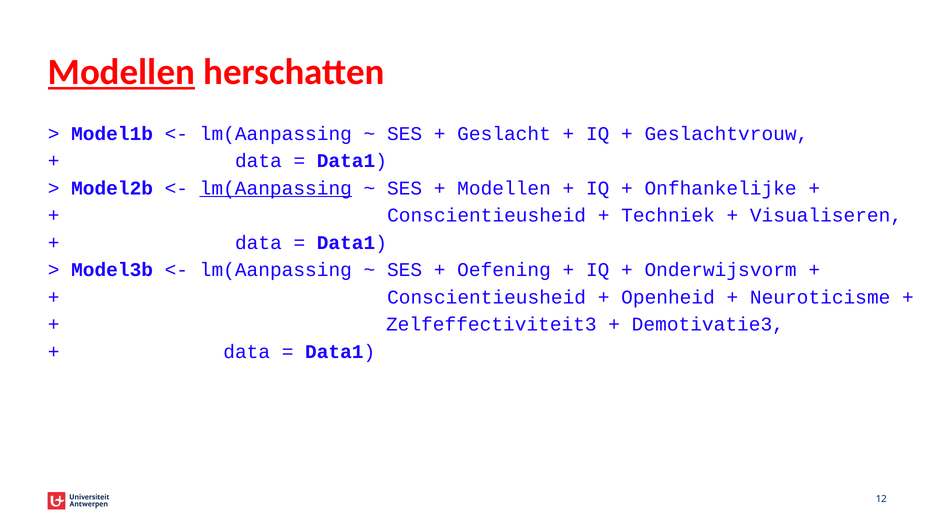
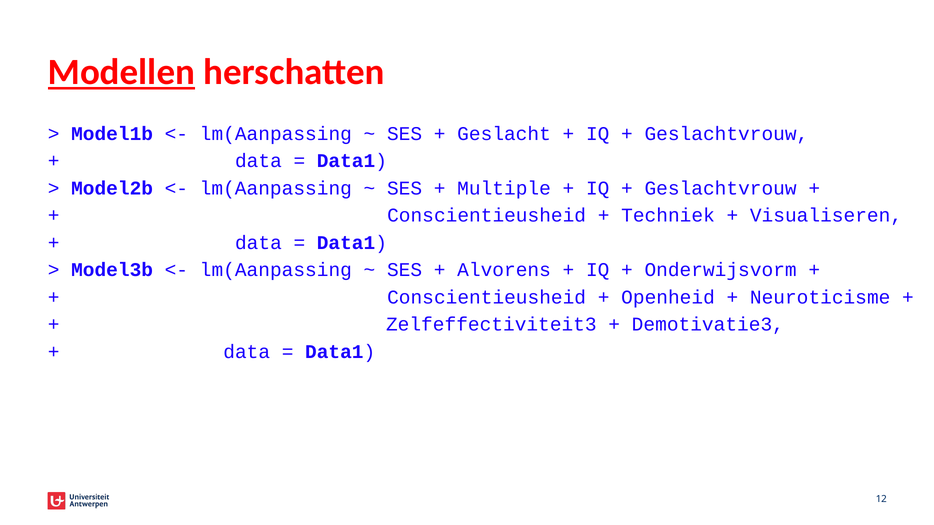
lm(Aanpassing at (276, 188) underline: present -> none
Modellen at (504, 188): Modellen -> Multiple
Onfhankelijke at (721, 188): Onfhankelijke -> Geslachtvrouw
Oefening: Oefening -> Alvorens
